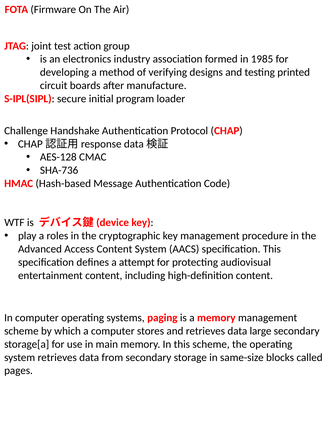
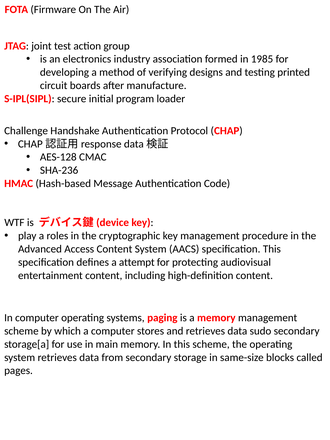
SHA-736: SHA-736 -> SHA-236
large: large -> sudo
